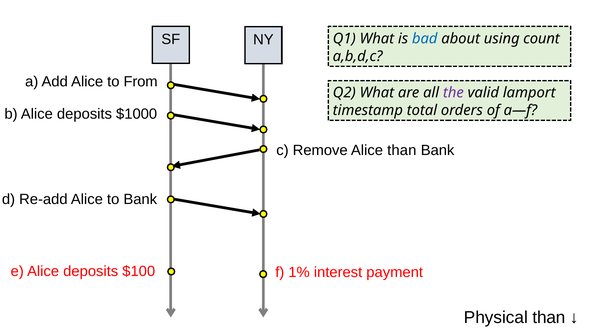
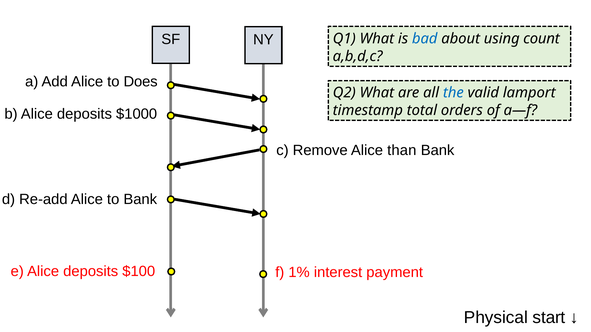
From: From -> Does
the colour: purple -> blue
Physical than: than -> start
